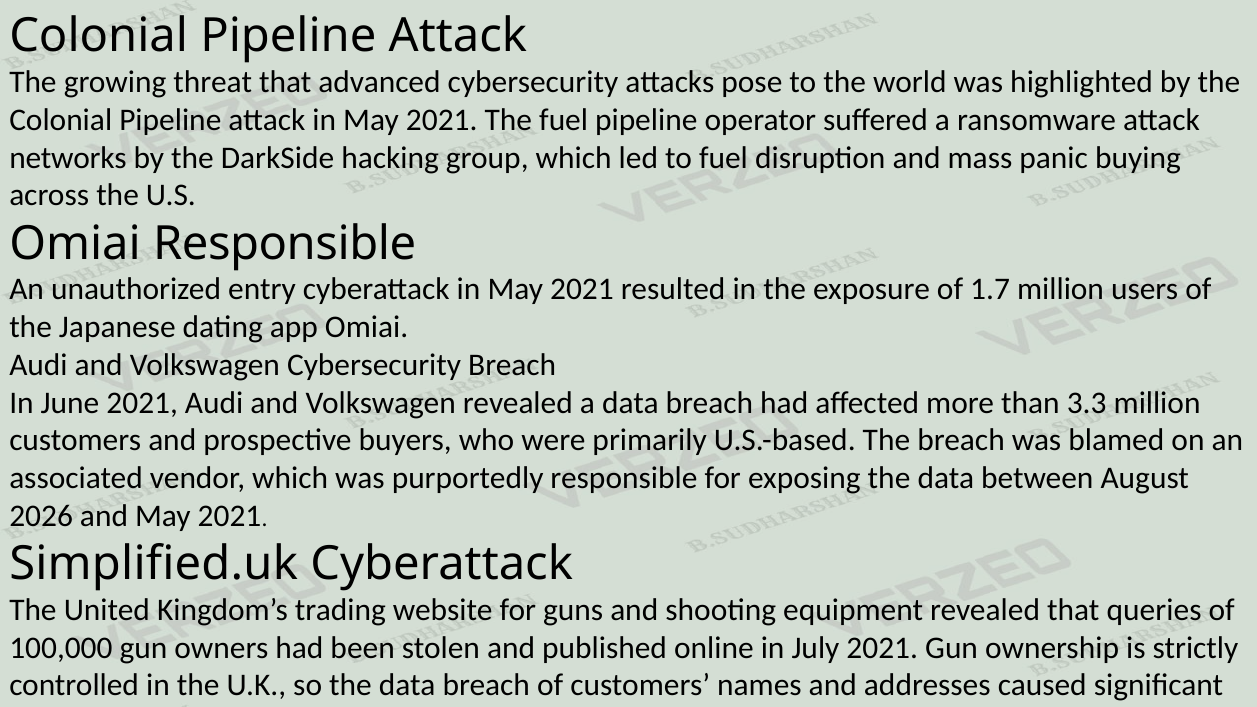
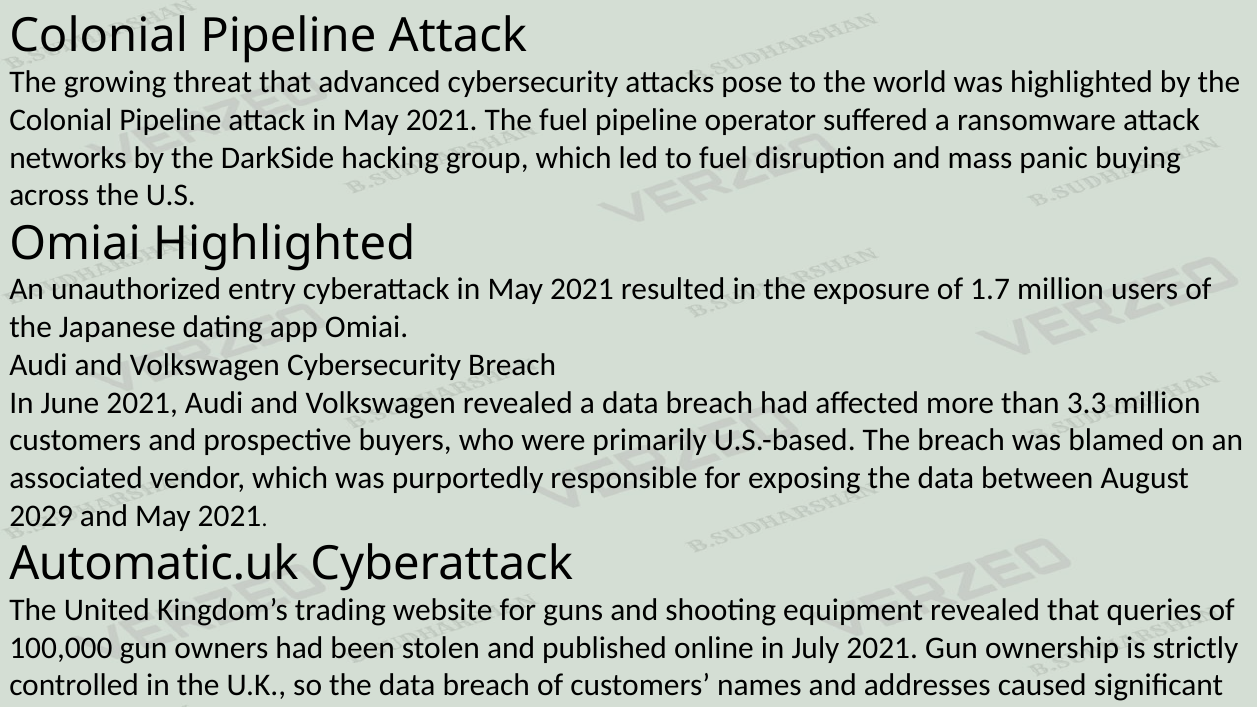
Omiai Responsible: Responsible -> Highlighted
2026: 2026 -> 2029
Simplified.uk: Simplified.uk -> Automatic.uk
